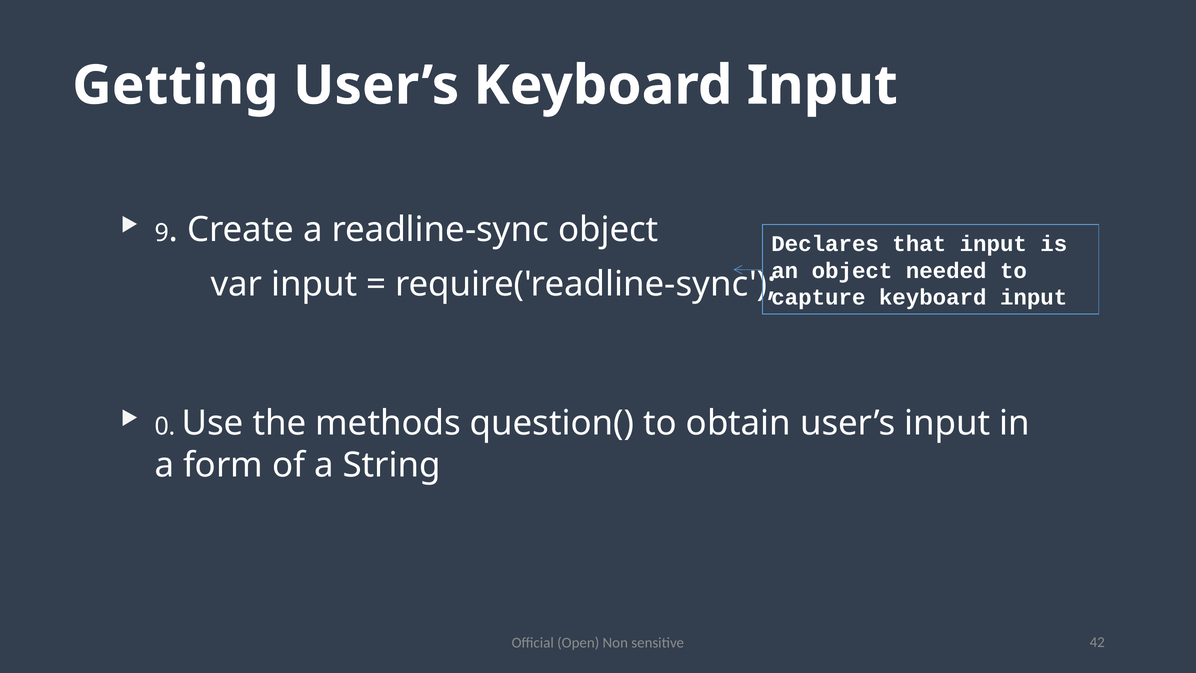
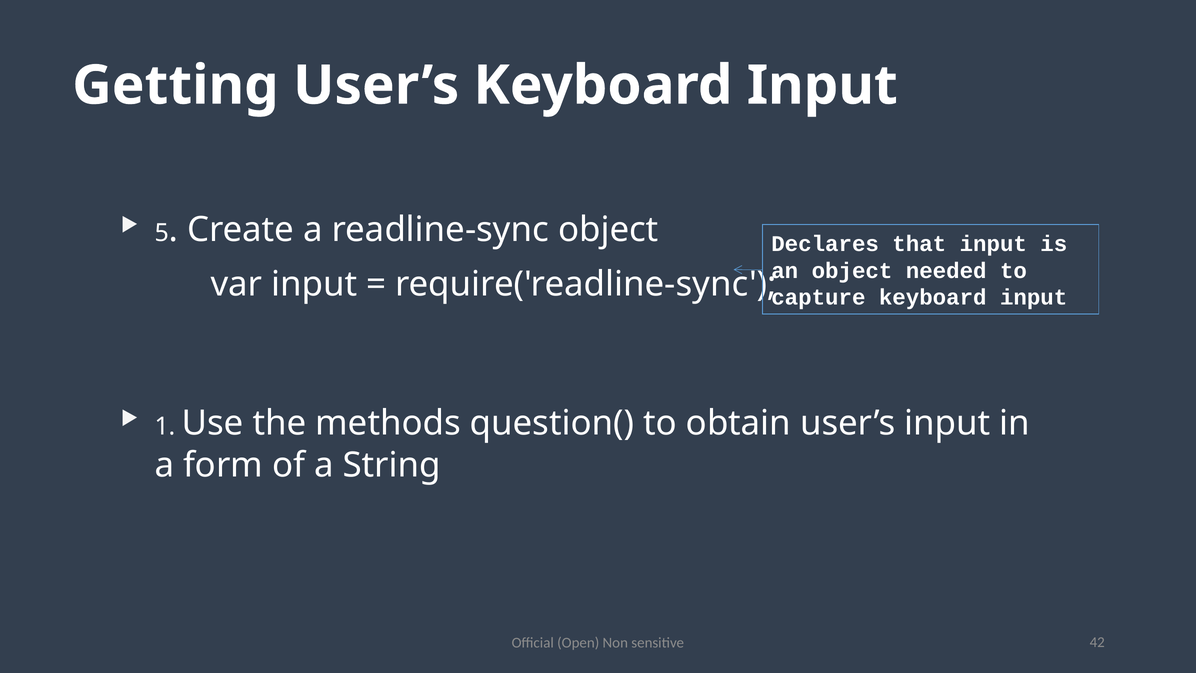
9: 9 -> 5
0: 0 -> 1
